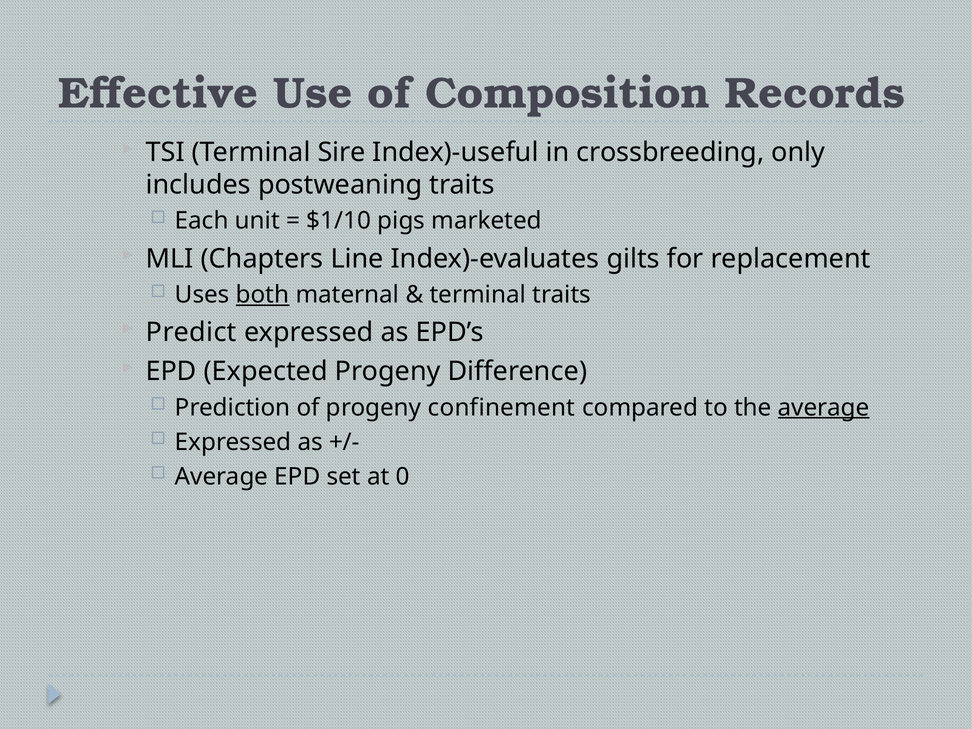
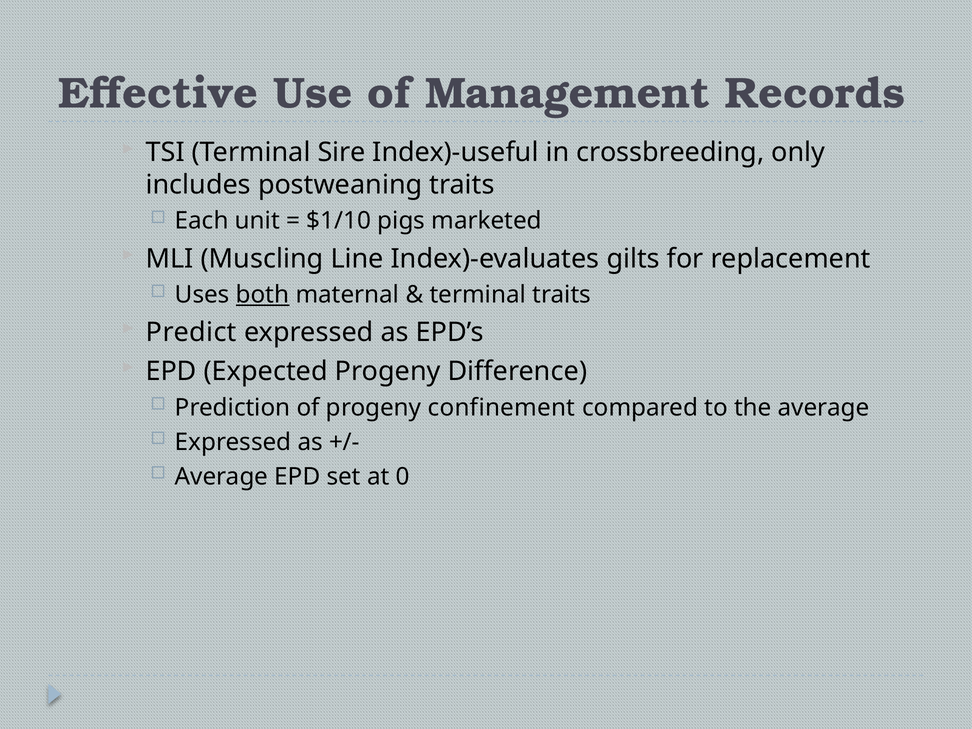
Composition: Composition -> Management
Chapters: Chapters -> Muscling
average at (824, 408) underline: present -> none
